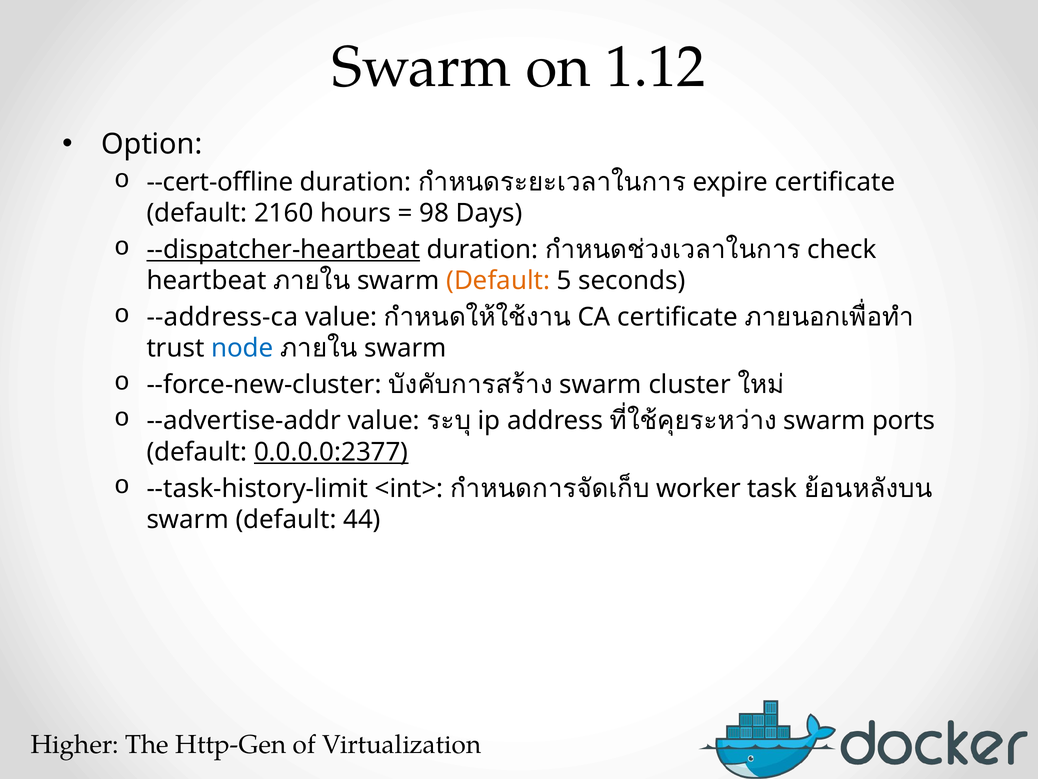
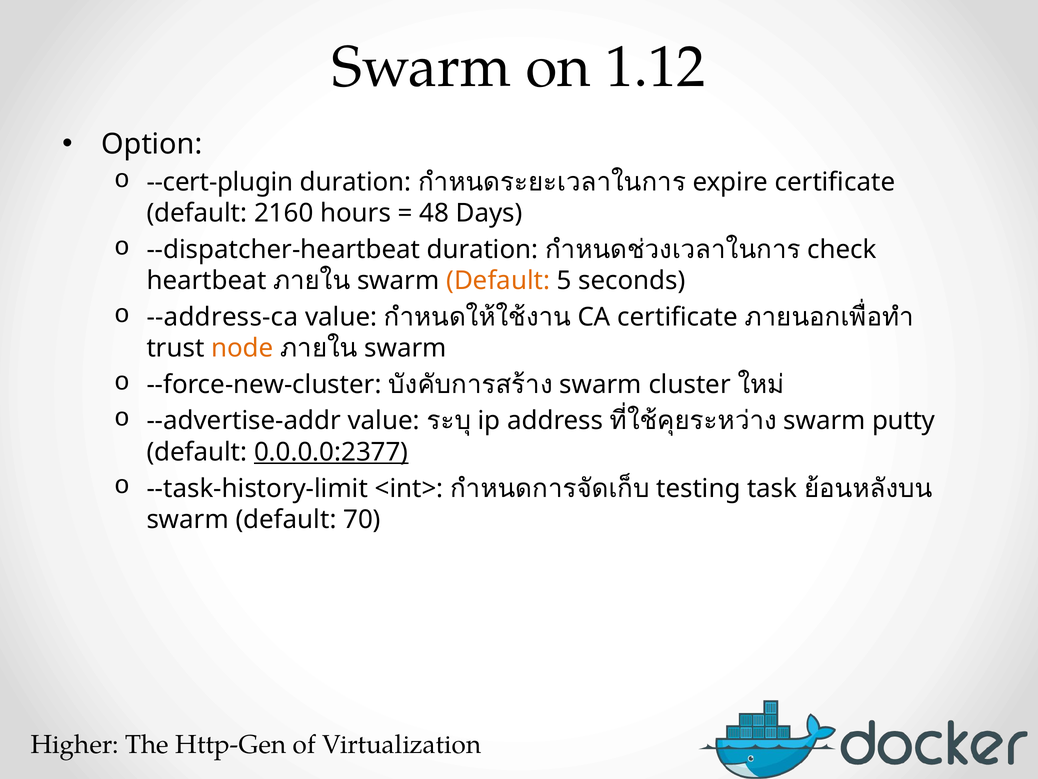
--cert-offline: --cert-offline -> --cert-plugin
98: 98 -> 48
--dispatcher-heartbeat underline: present -> none
node colour: blue -> orange
ports: ports -> putty
worker: worker -> testing
44: 44 -> 70
